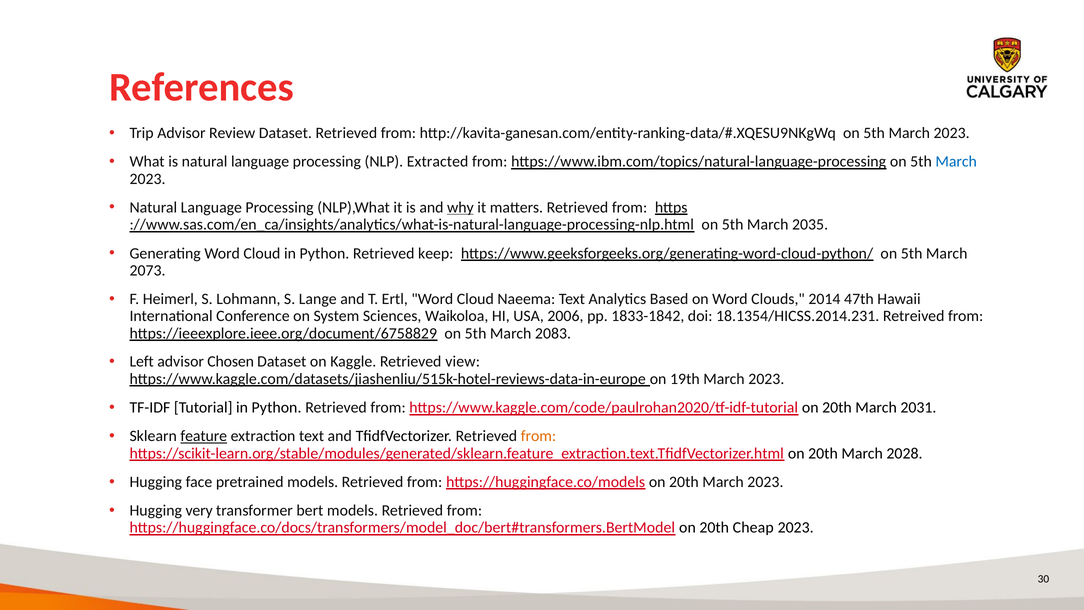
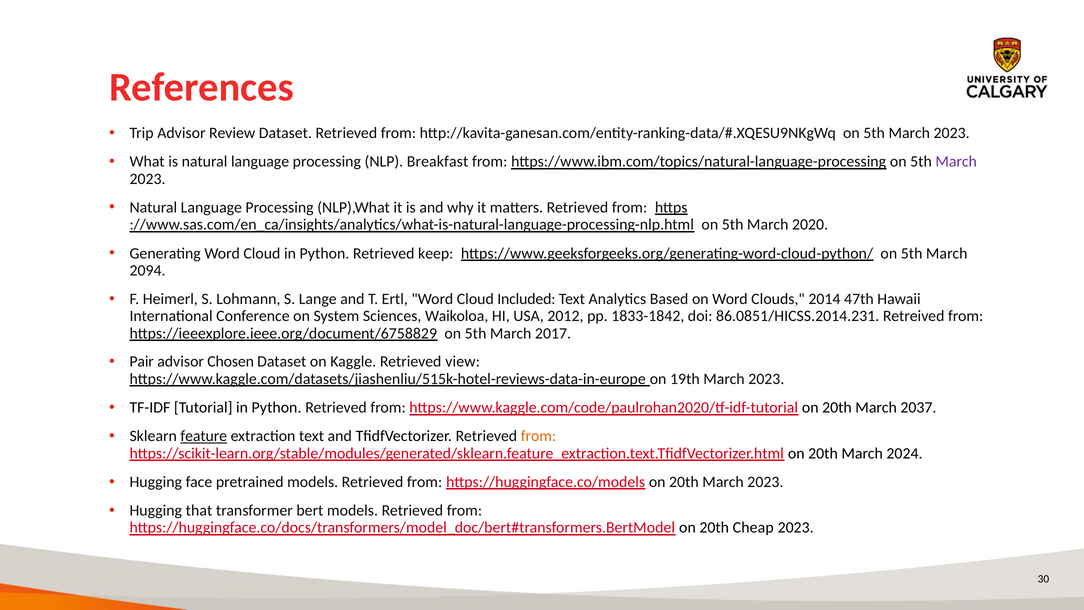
Extracted: Extracted -> Breakfast
March at (956, 162) colour: blue -> purple
why underline: present -> none
2035: 2035 -> 2020
2073: 2073 -> 2094
Naeema: Naeema -> Included
2006: 2006 -> 2012
18.1354/HICSS.2014.231: 18.1354/HICSS.2014.231 -> 86.0851/HICSS.2014.231
2083: 2083 -> 2017
Left: Left -> Pair
2031: 2031 -> 2037
2028: 2028 -> 2024
very: very -> that
